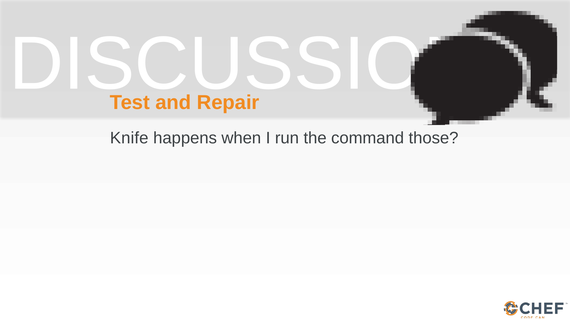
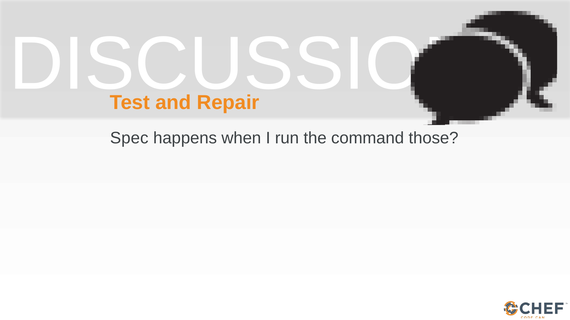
Knife: Knife -> Spec
